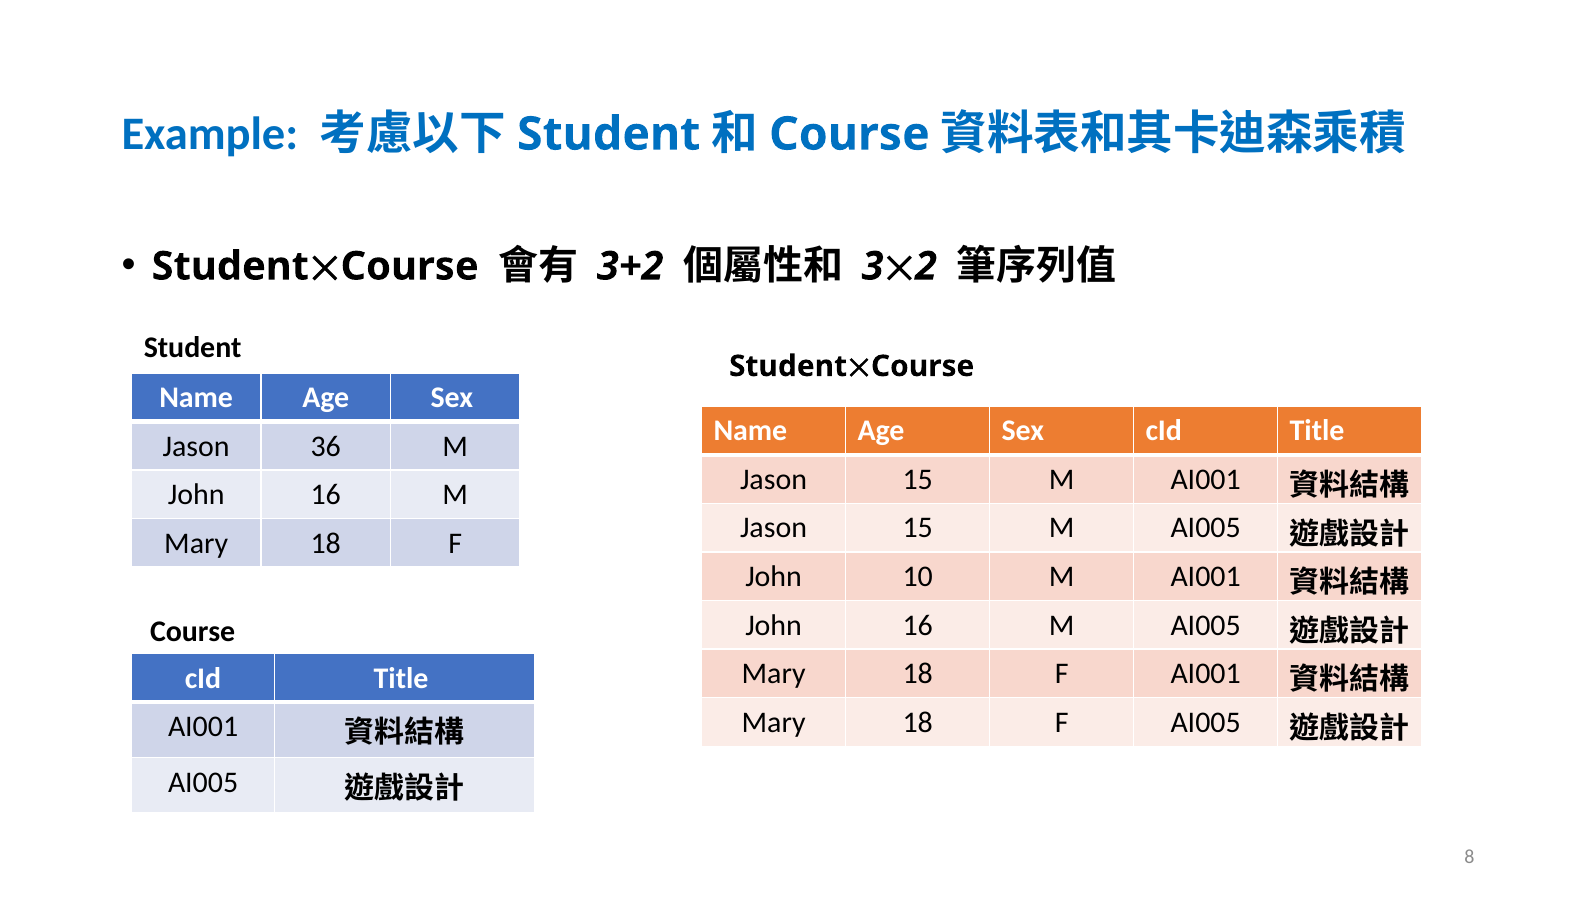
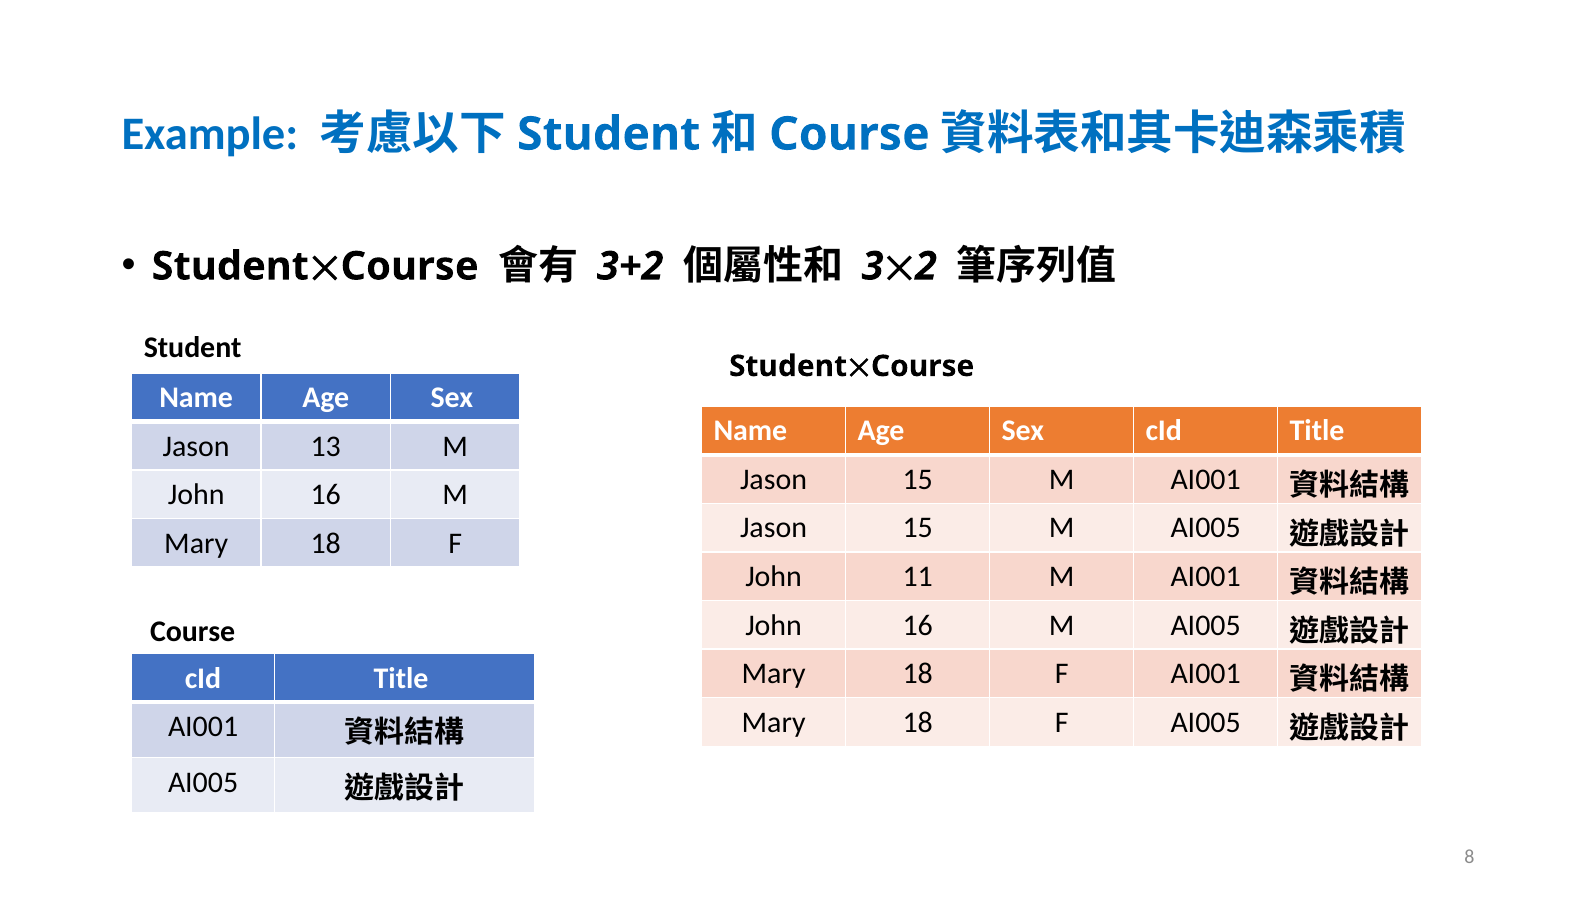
36: 36 -> 13
10: 10 -> 11
